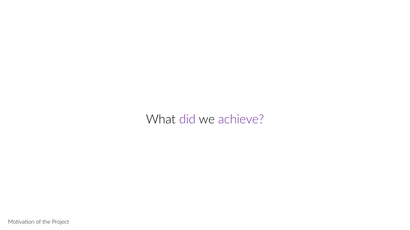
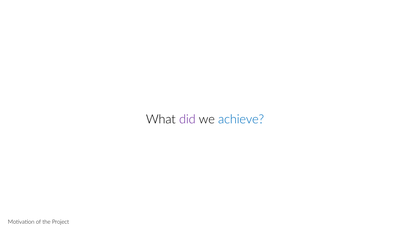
achieve colour: purple -> blue
